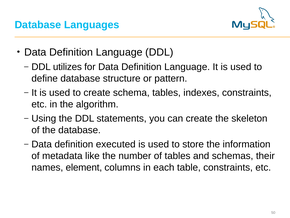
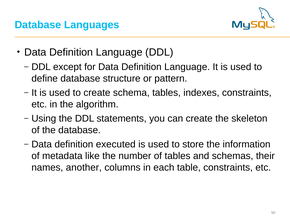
utilizes: utilizes -> except
element: element -> another
